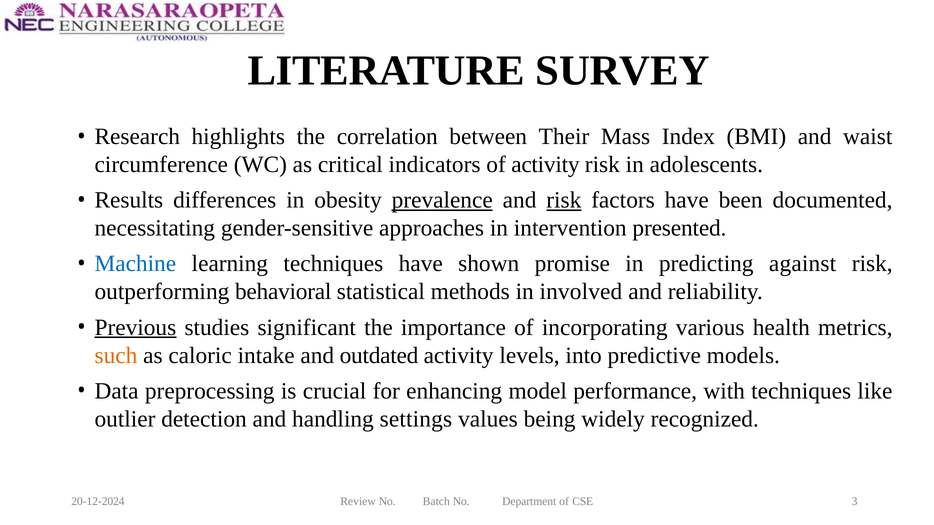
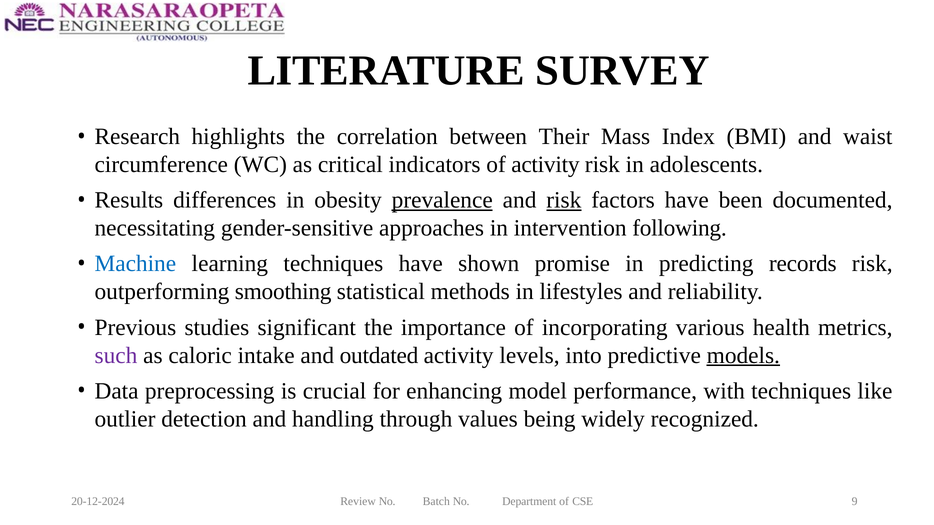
presented: presented -> following
against: against -> records
behavioral: behavioral -> smoothing
involved: involved -> lifestyles
Previous underline: present -> none
such colour: orange -> purple
models underline: none -> present
settings: settings -> through
3: 3 -> 9
